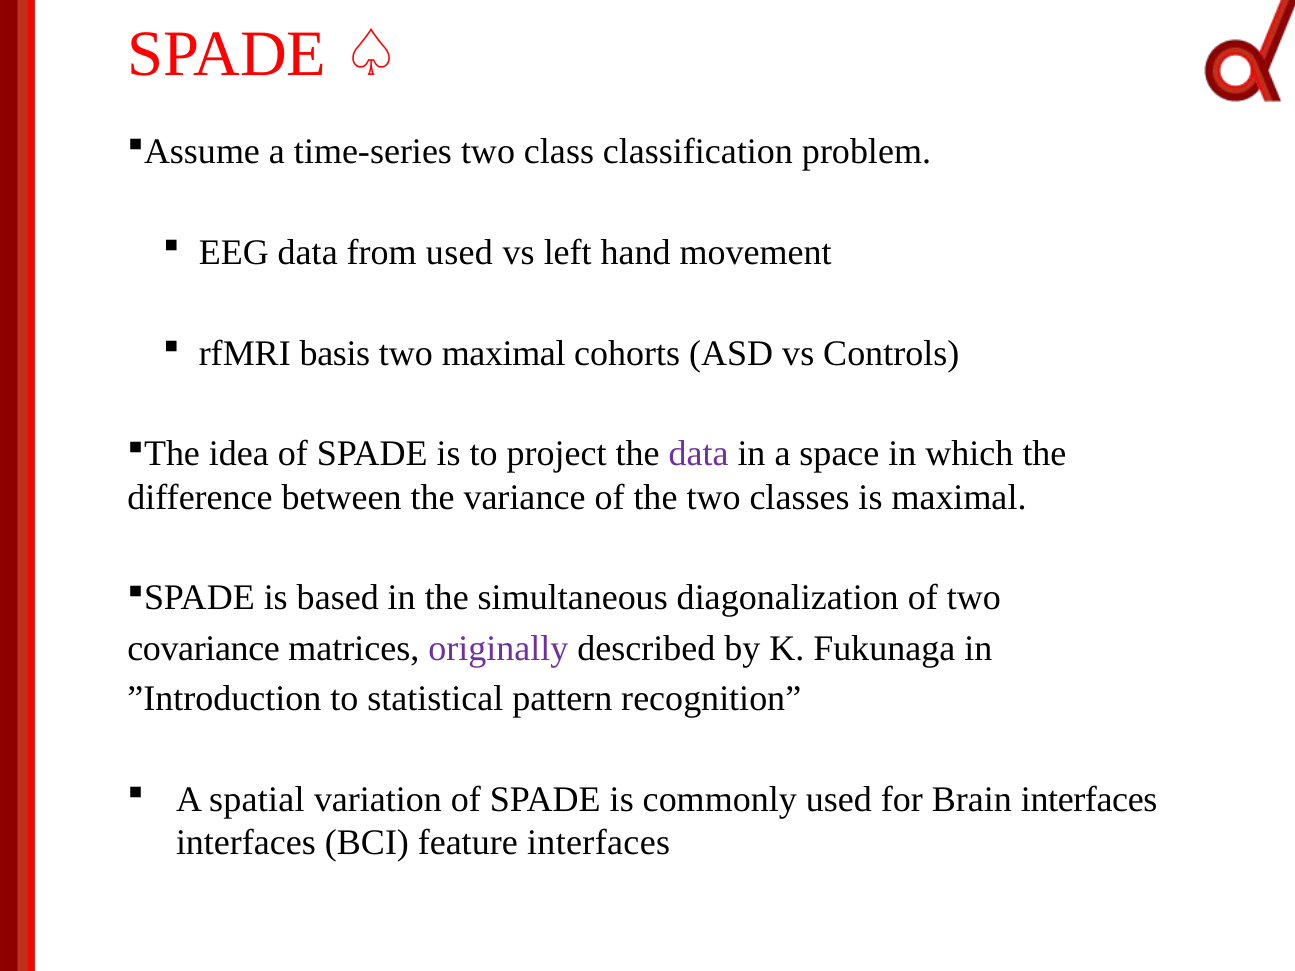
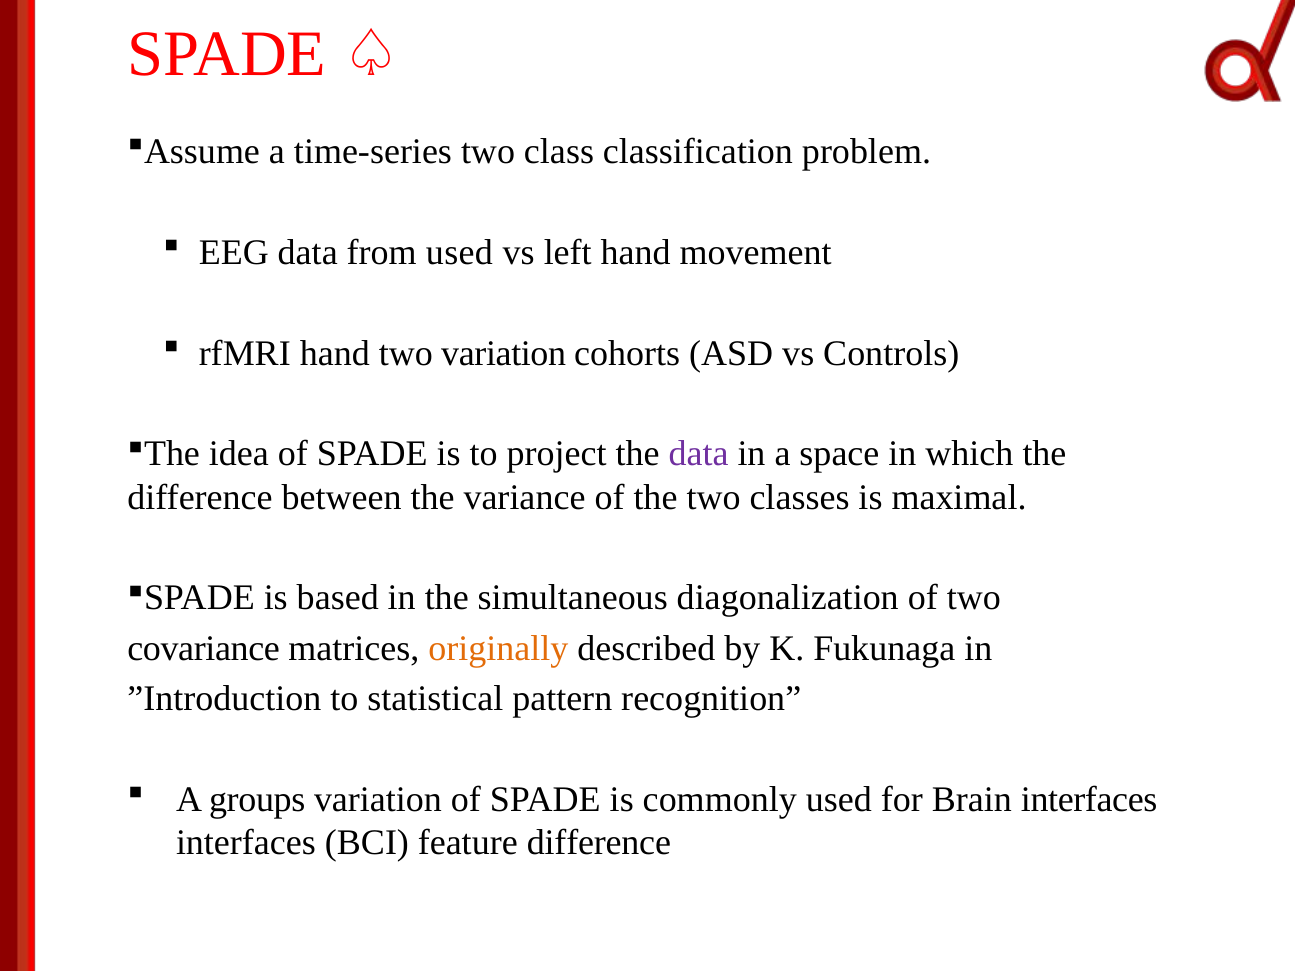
rfMRI basis: basis -> hand
two maximal: maximal -> variation
originally colour: purple -> orange
spatial: spatial -> groups
feature interfaces: interfaces -> difference
